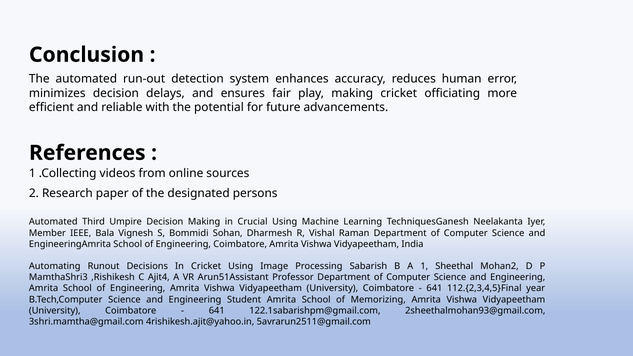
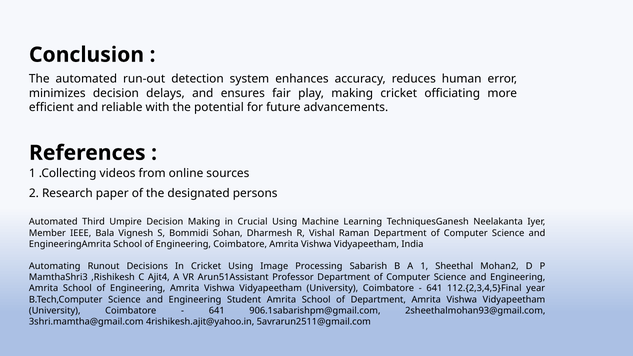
of Memorizing: Memorizing -> Department
122.1sabarishpm@gmail.com: 122.1sabarishpm@gmail.com -> 906.1sabarishpm@gmail.com
